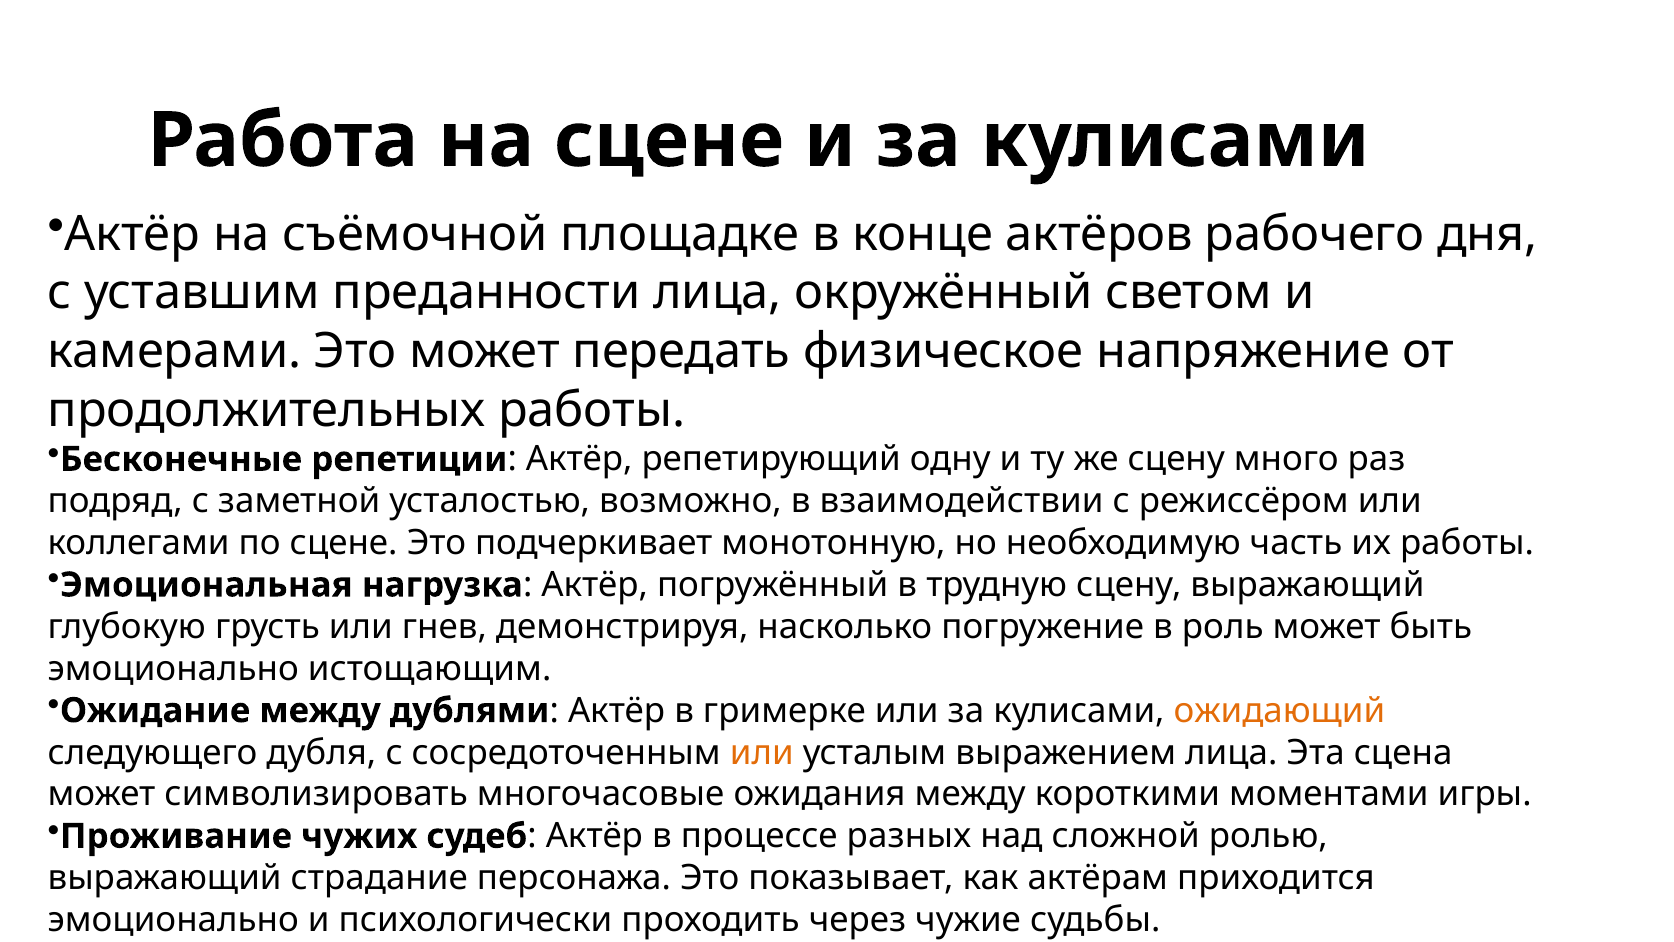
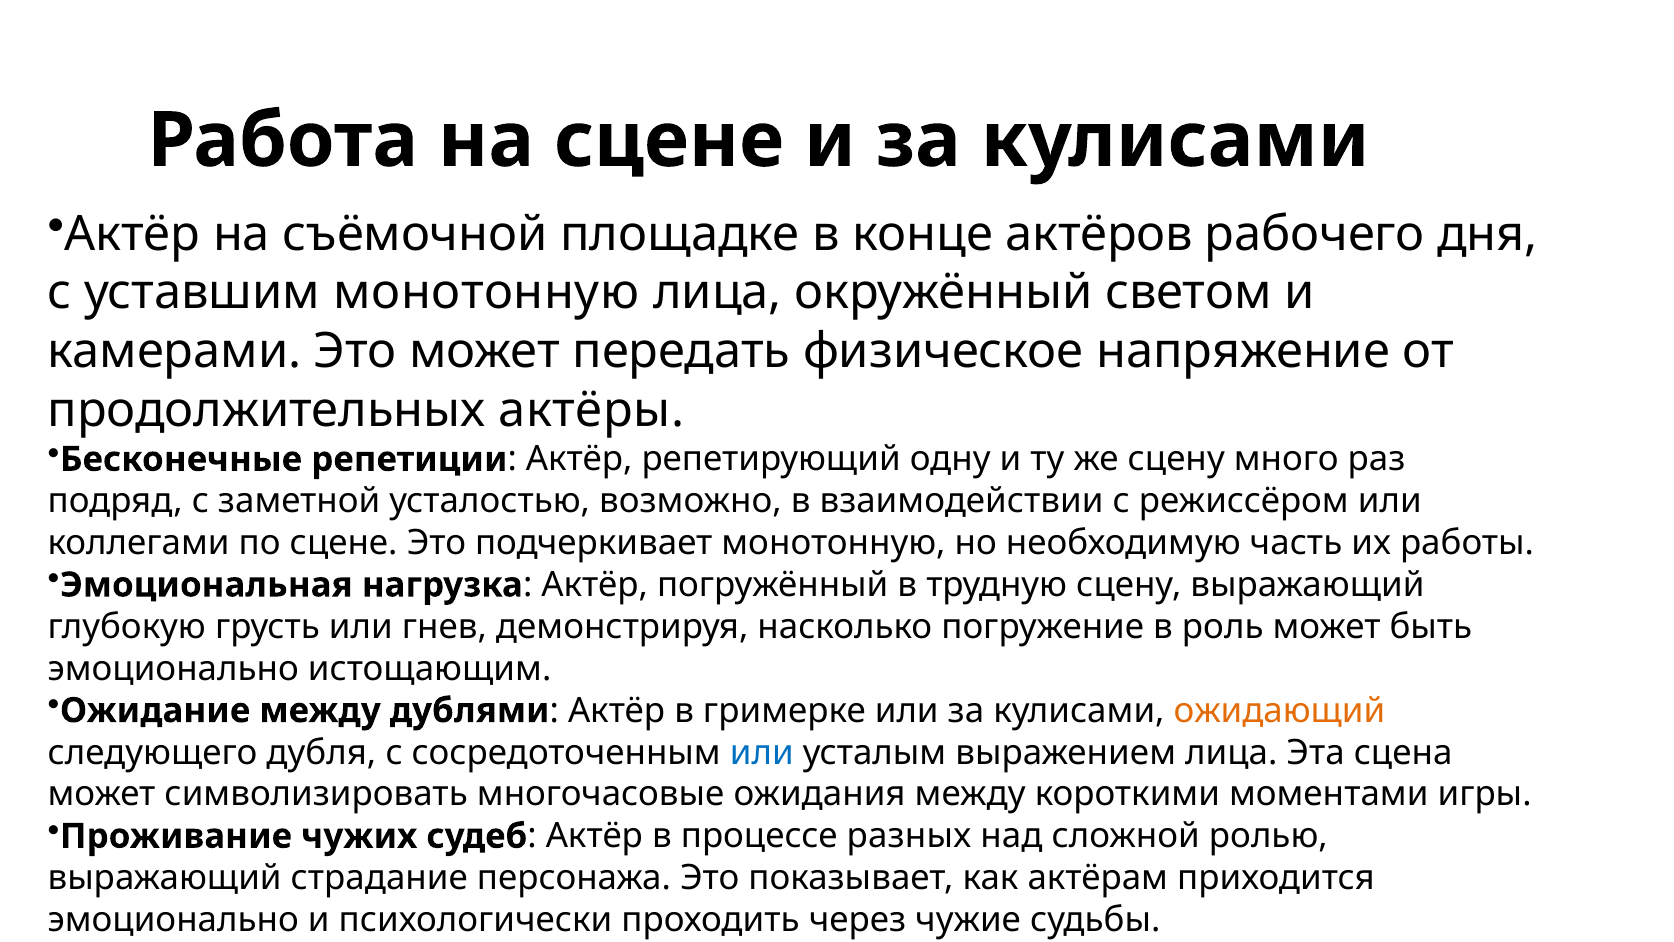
уставшим преданности: преданности -> монотонную
продолжительных работы: работы -> актёры
или at (762, 752) colour: orange -> blue
